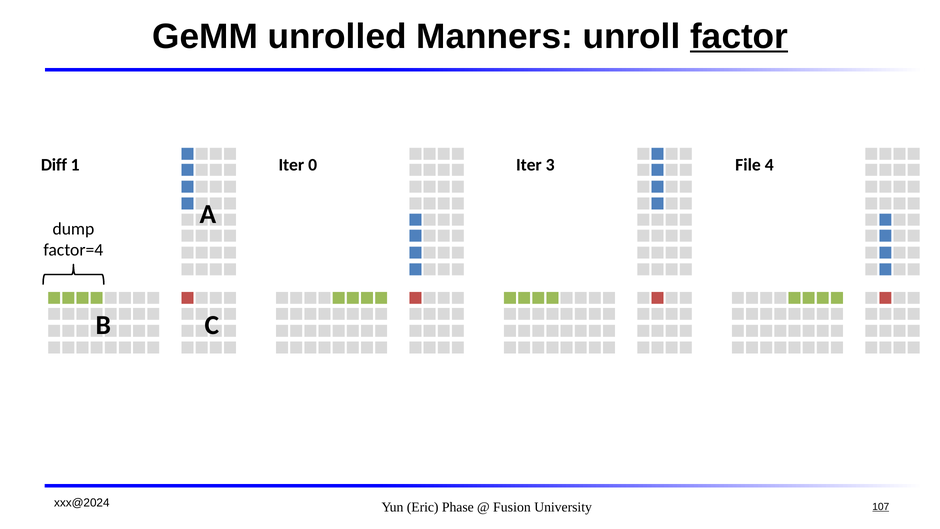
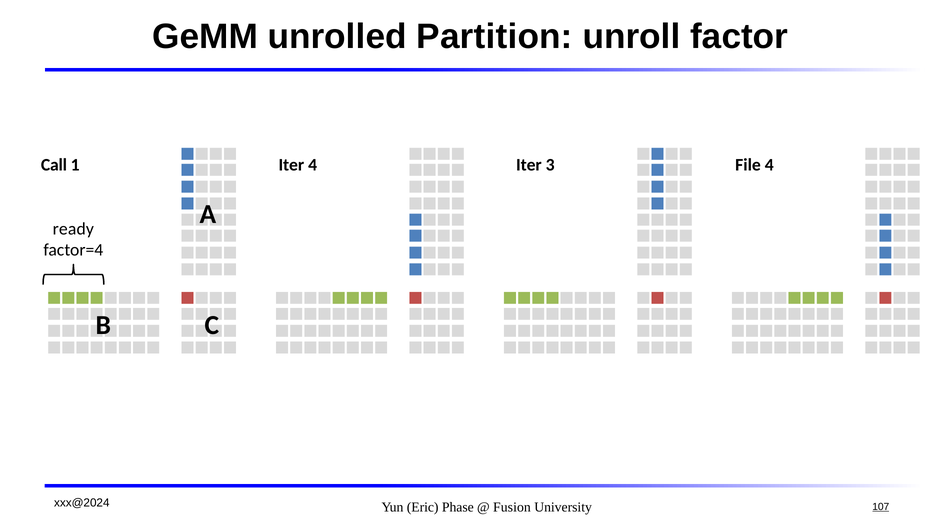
Manners: Manners -> Partition
factor underline: present -> none
Diff: Diff -> Call
Iter 0: 0 -> 4
dump: dump -> ready
